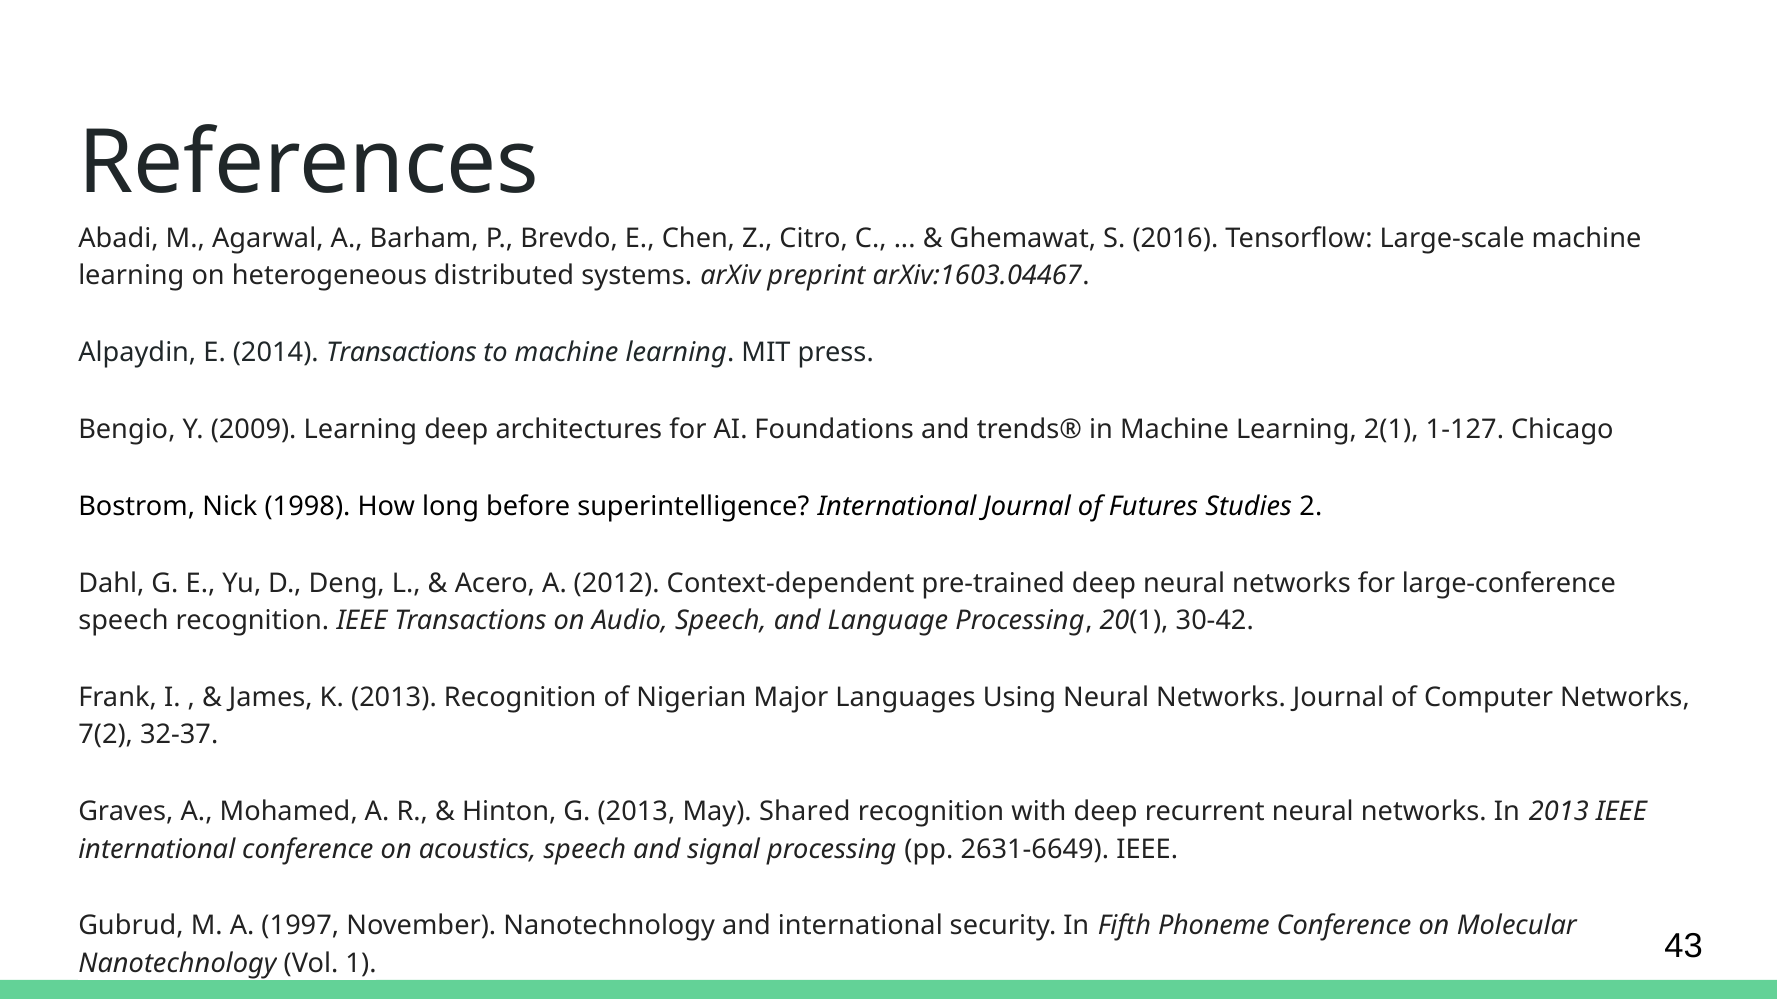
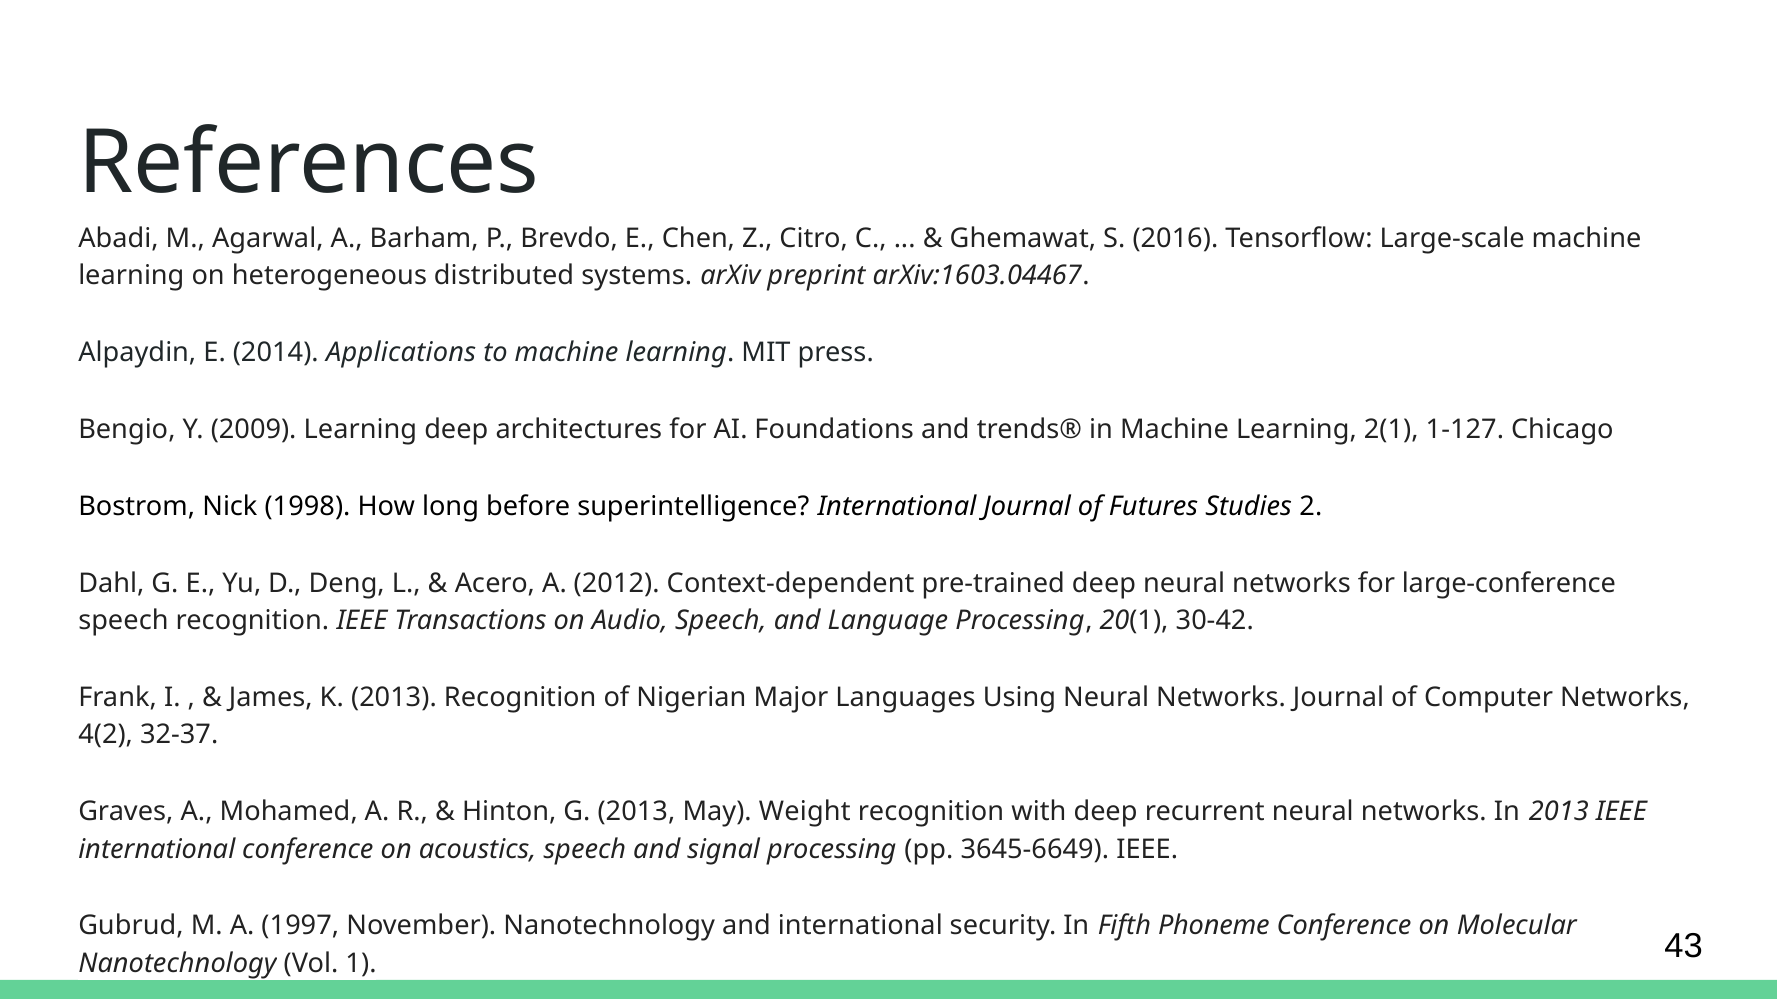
2014 Transactions: Transactions -> Applications
7(2: 7(2 -> 4(2
Shared: Shared -> Weight
2631-6649: 2631-6649 -> 3645-6649
